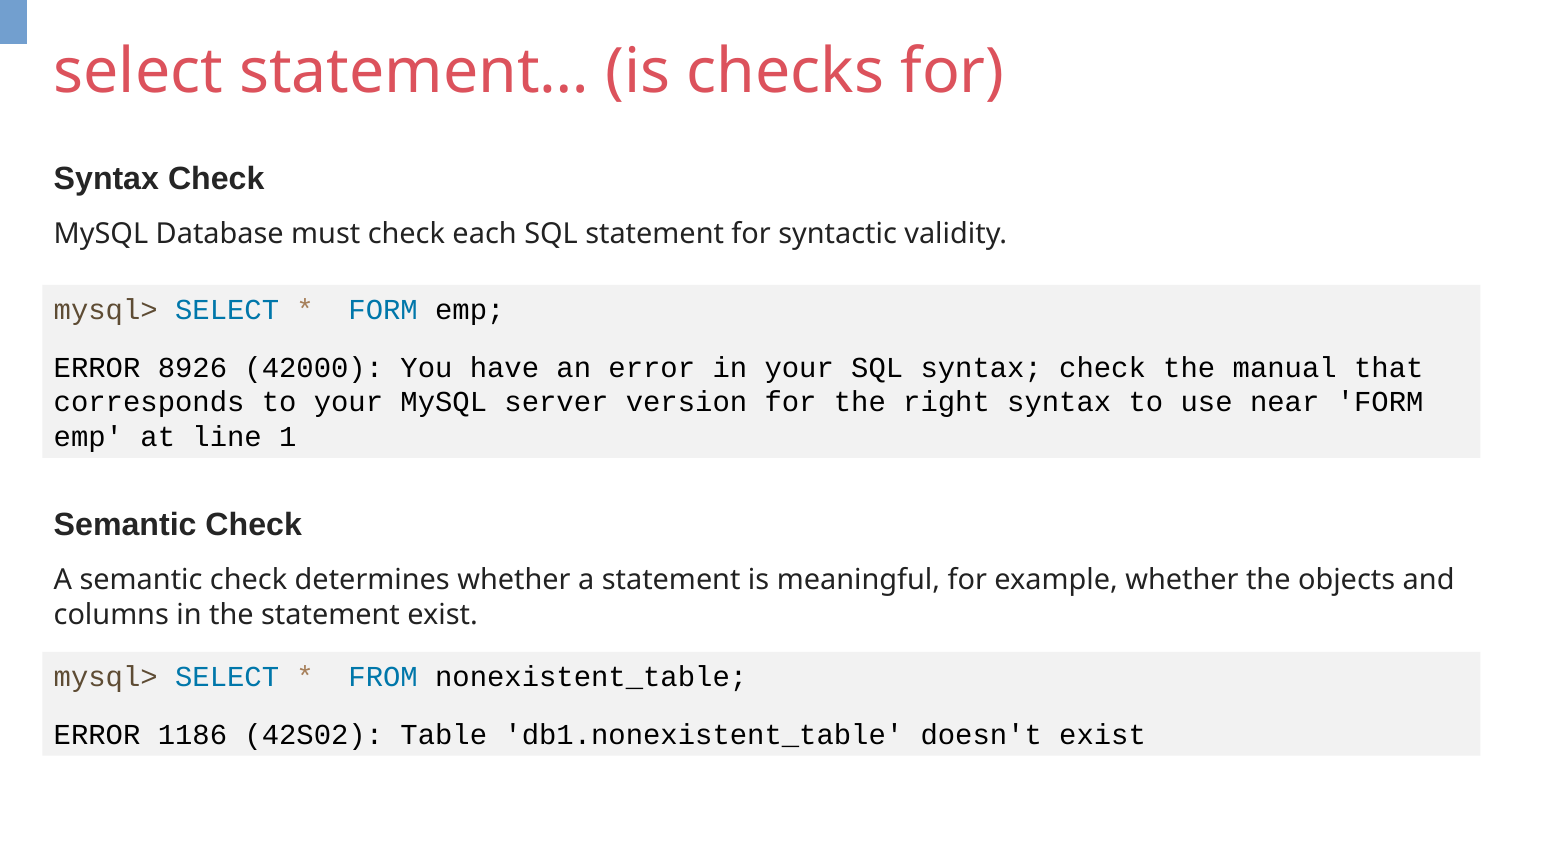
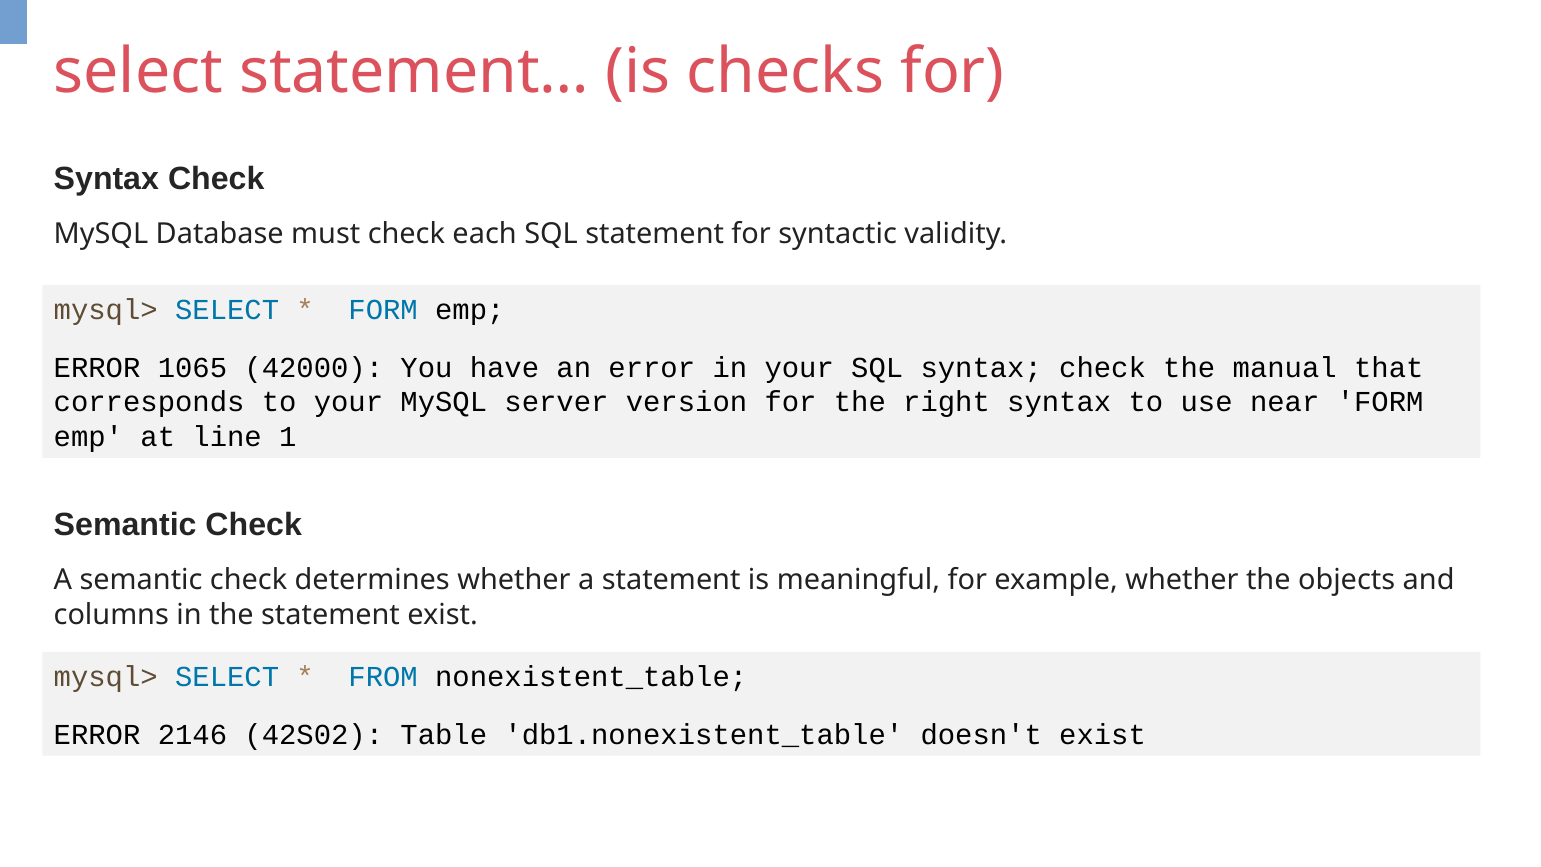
8926: 8926 -> 1065
1186: 1186 -> 2146
